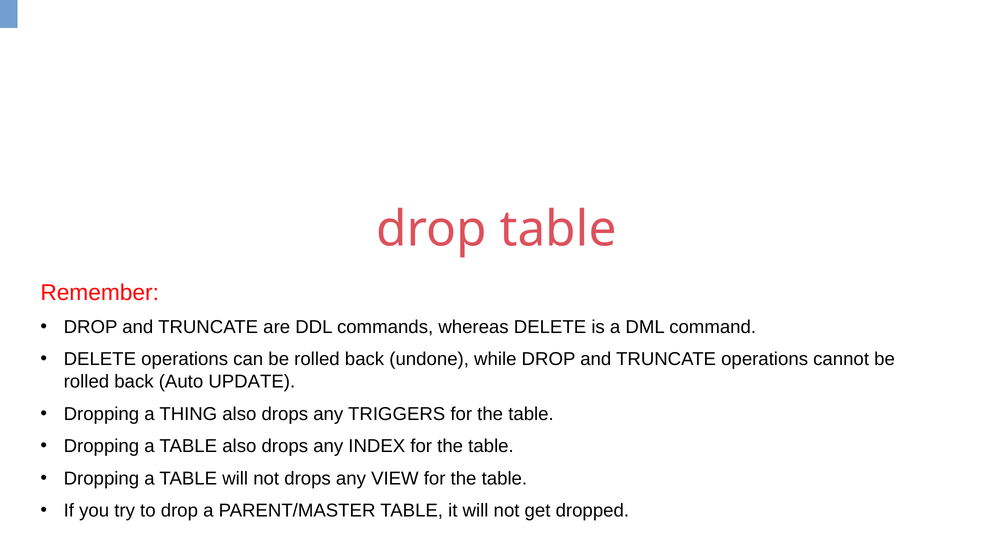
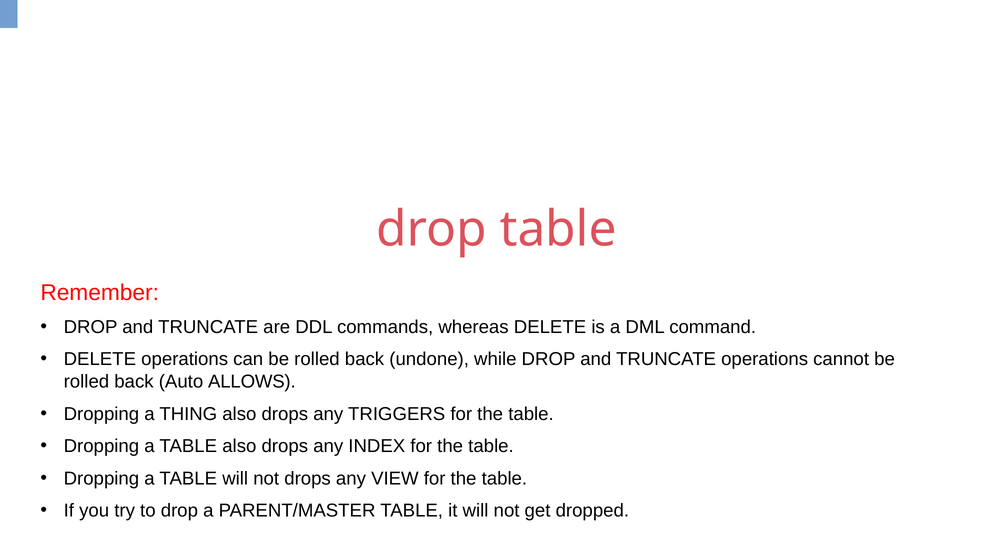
UPDATE: UPDATE -> ALLOWS
